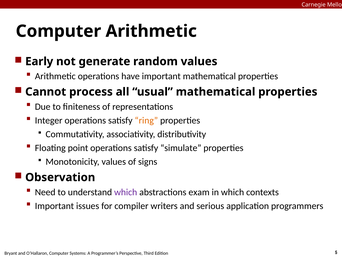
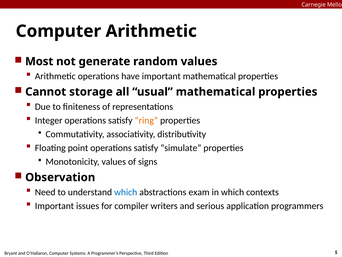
Early: Early -> Most
process: process -> storage
which at (126, 192) colour: purple -> blue
